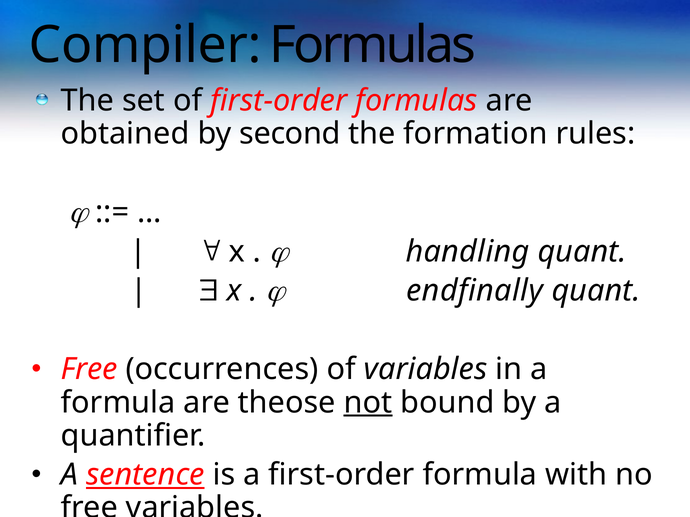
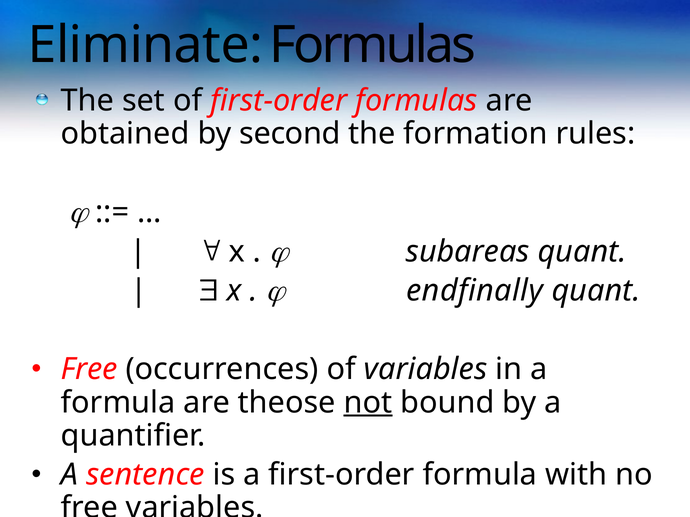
Compiler: Compiler -> Eliminate
handling: handling -> subareas
sentence underline: present -> none
